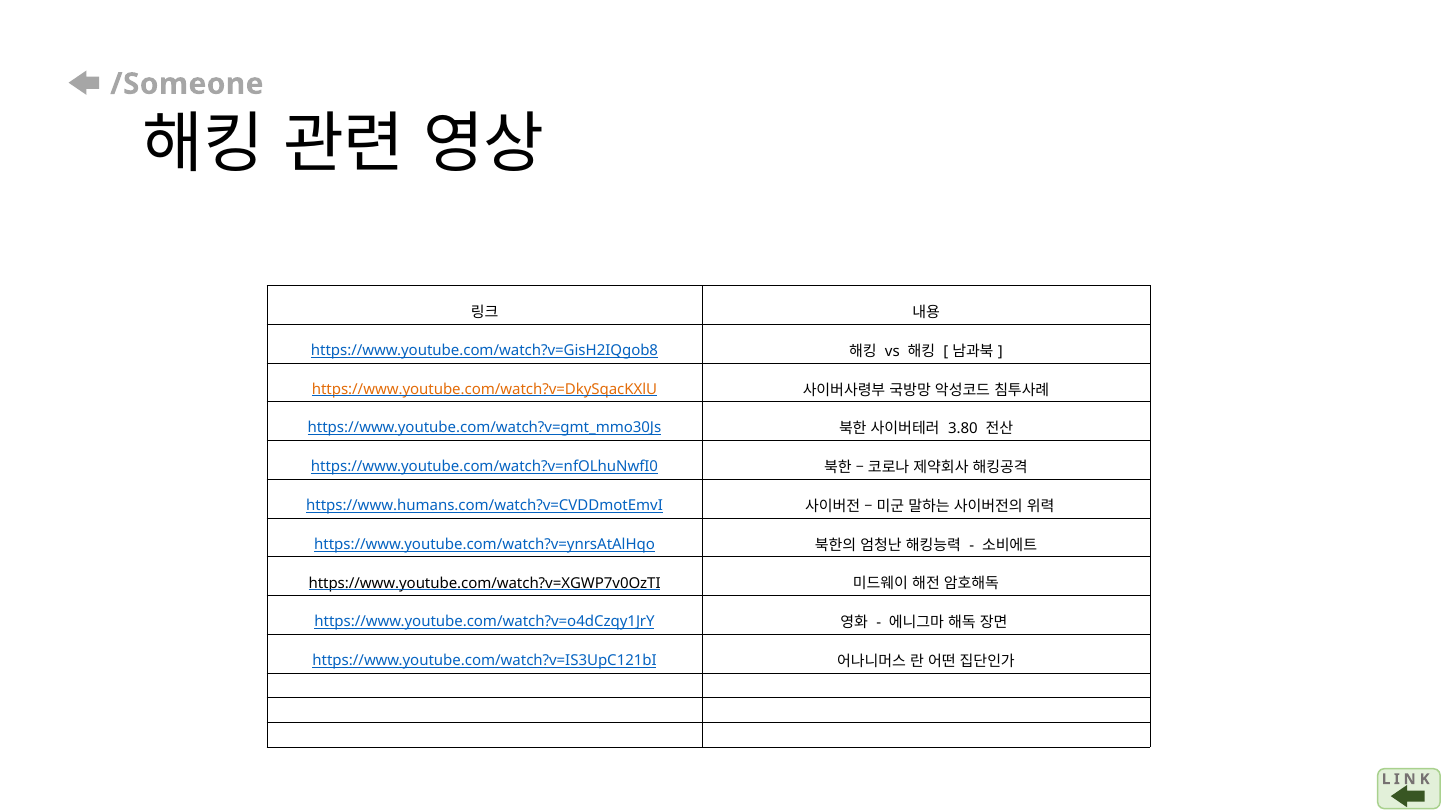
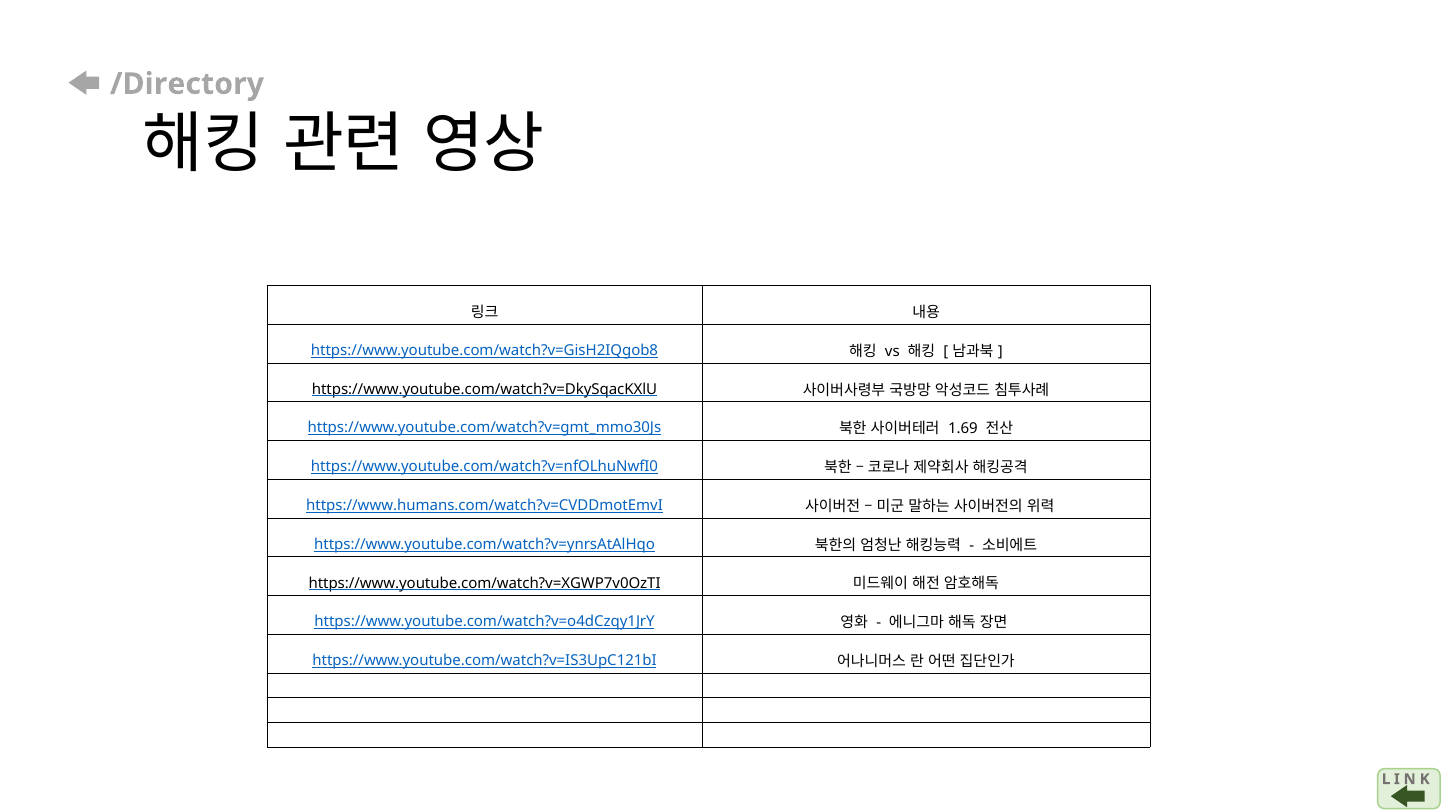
/Someone: /Someone -> /Directory
https://www.youtube.com/watch?v=DkySqacKXlU colour: orange -> black
3.80: 3.80 -> 1.69
